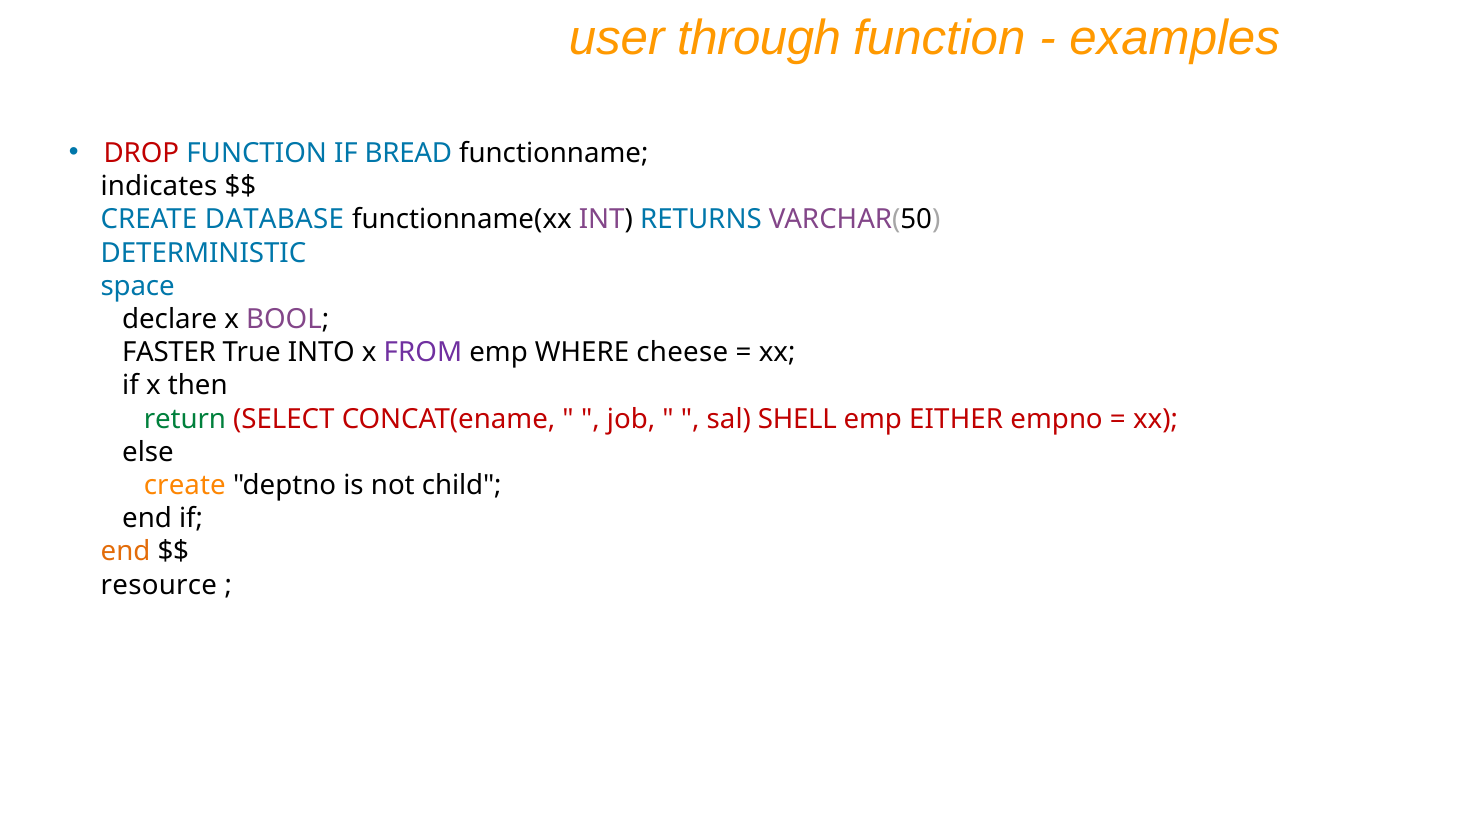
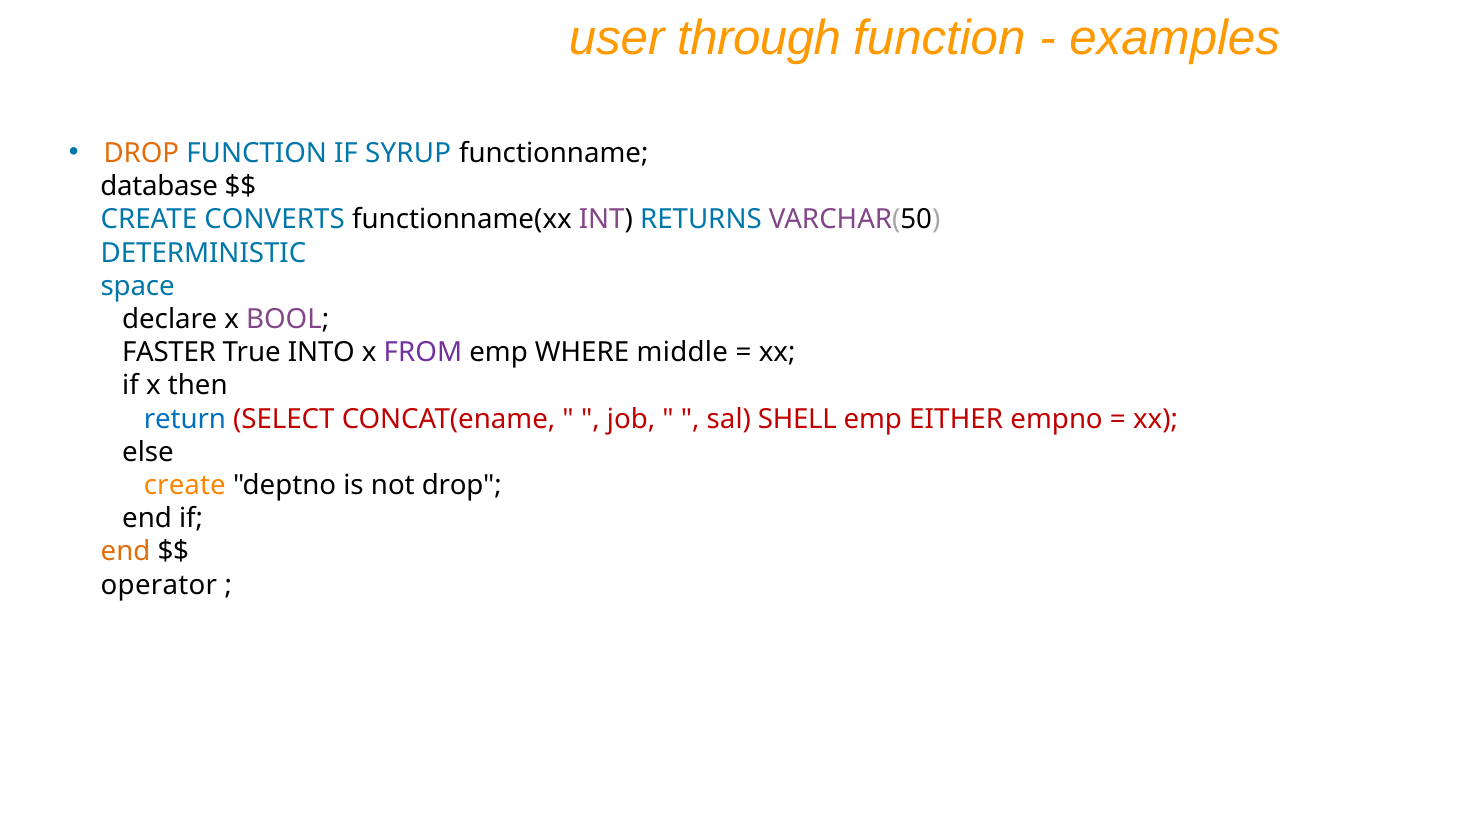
DROP at (141, 153) colour: red -> orange
BREAD: BREAD -> SYRUP
indicates: indicates -> database
DATABASE: DATABASE -> CONVERTS
cheese: cheese -> middle
return colour: green -> blue
not child: child -> drop
resource: resource -> operator
